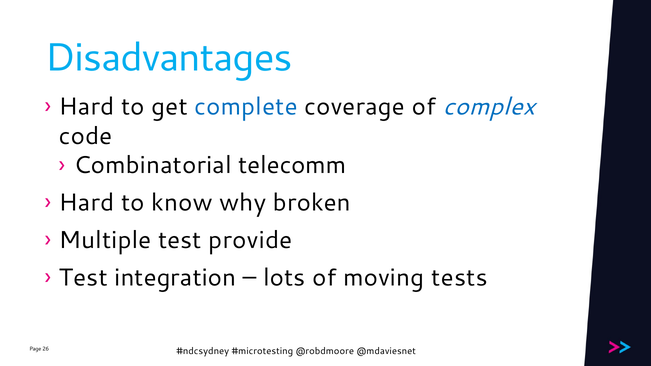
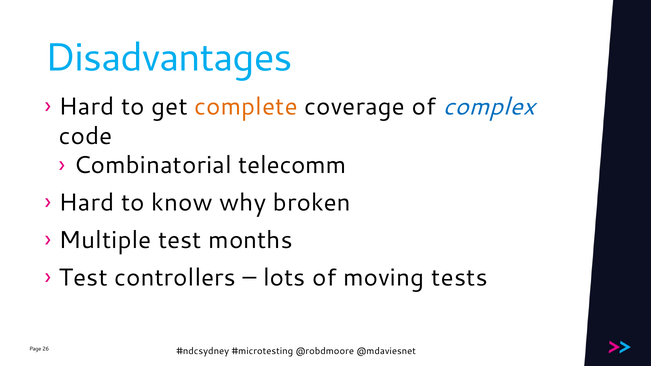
complete colour: blue -> orange
provide: provide -> months
integration: integration -> controllers
